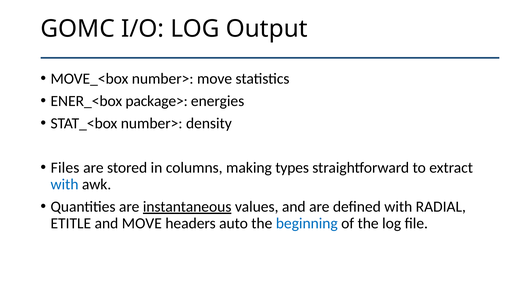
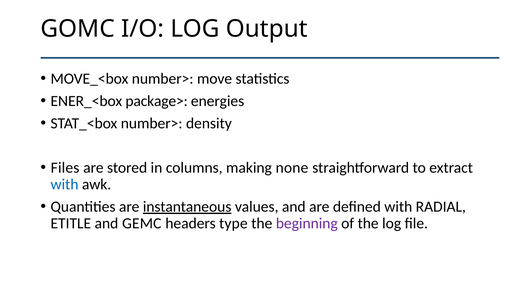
types: types -> none
and MOVE: MOVE -> GEMC
auto: auto -> type
beginning colour: blue -> purple
